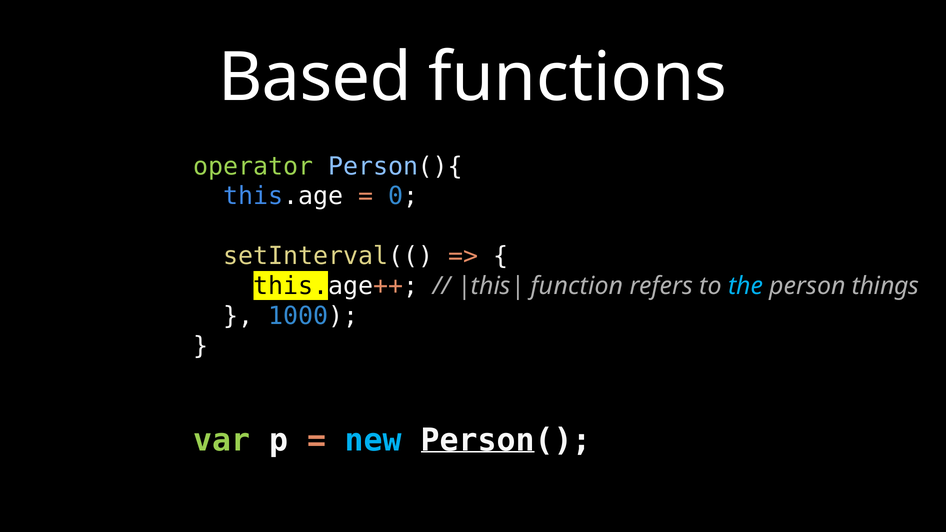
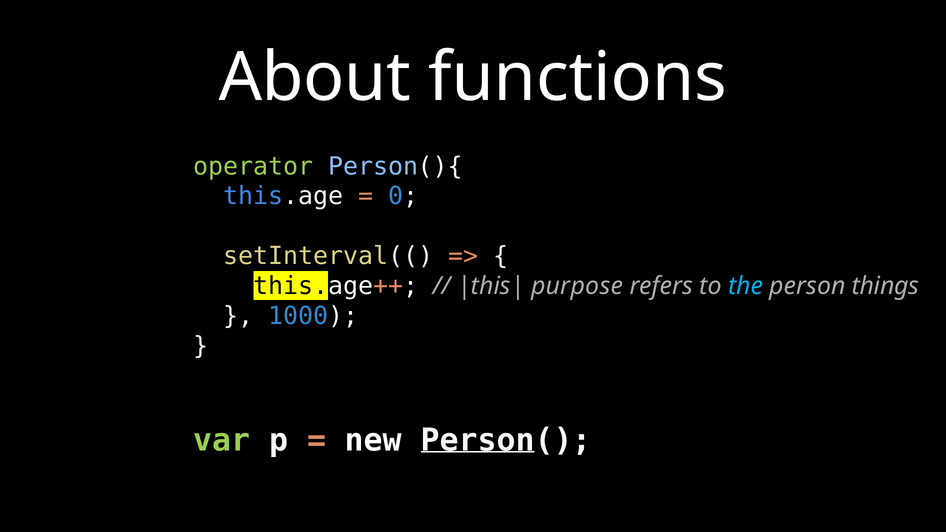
Based: Based -> About
function: function -> purpose
new colour: light blue -> white
